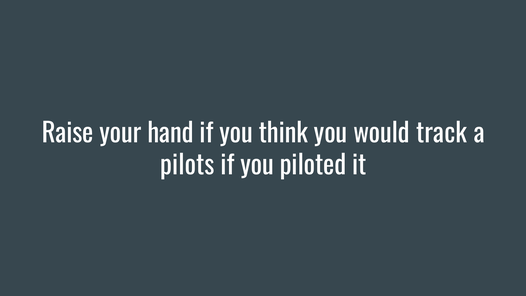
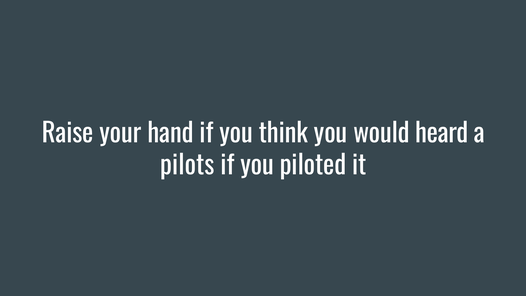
track: track -> heard
